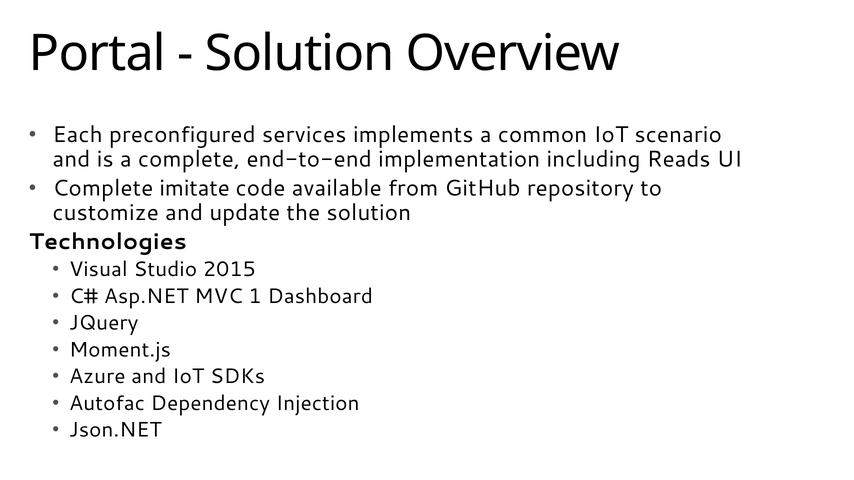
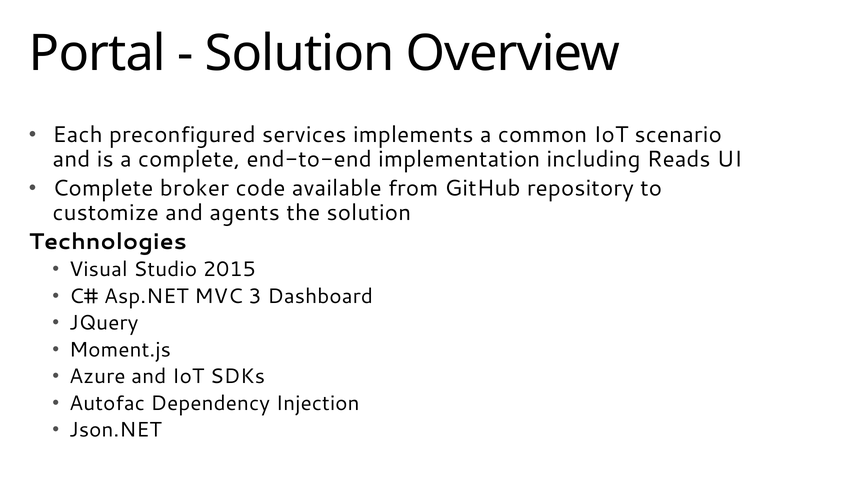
imitate: imitate -> broker
update: update -> agents
1: 1 -> 3
